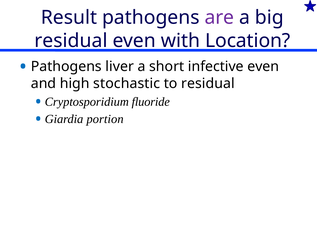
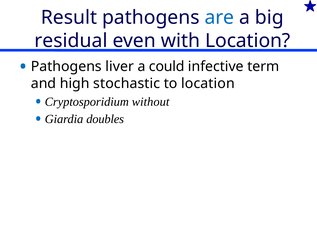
are colour: purple -> blue
short: short -> could
infective even: even -> term
to residual: residual -> location
fluoride: fluoride -> without
portion: portion -> doubles
